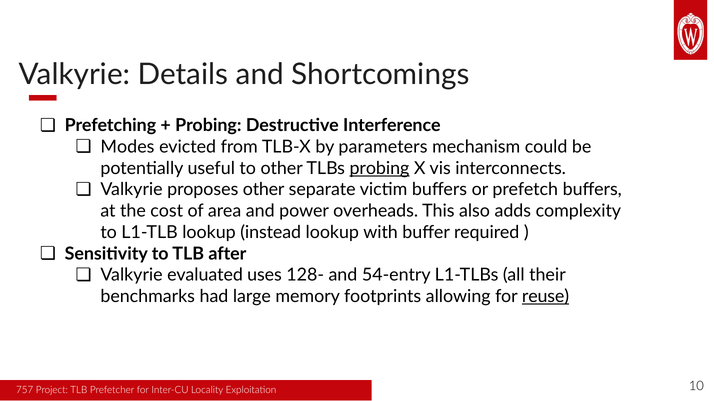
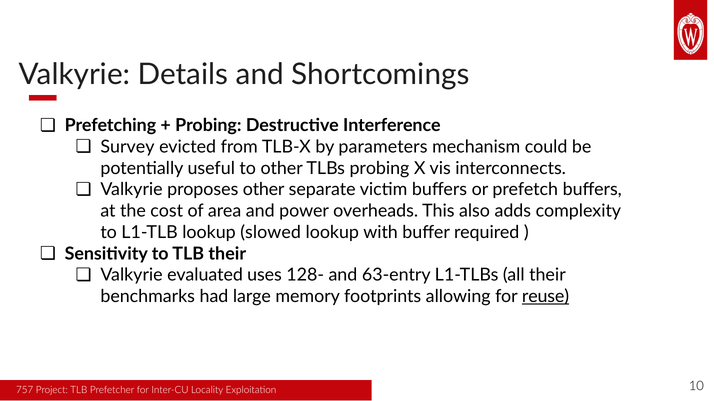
Modes: Modes -> Survey
probing at (379, 168) underline: present -> none
instead: instead -> slowed
TLB after: after -> their
54-entry: 54-entry -> 63-entry
